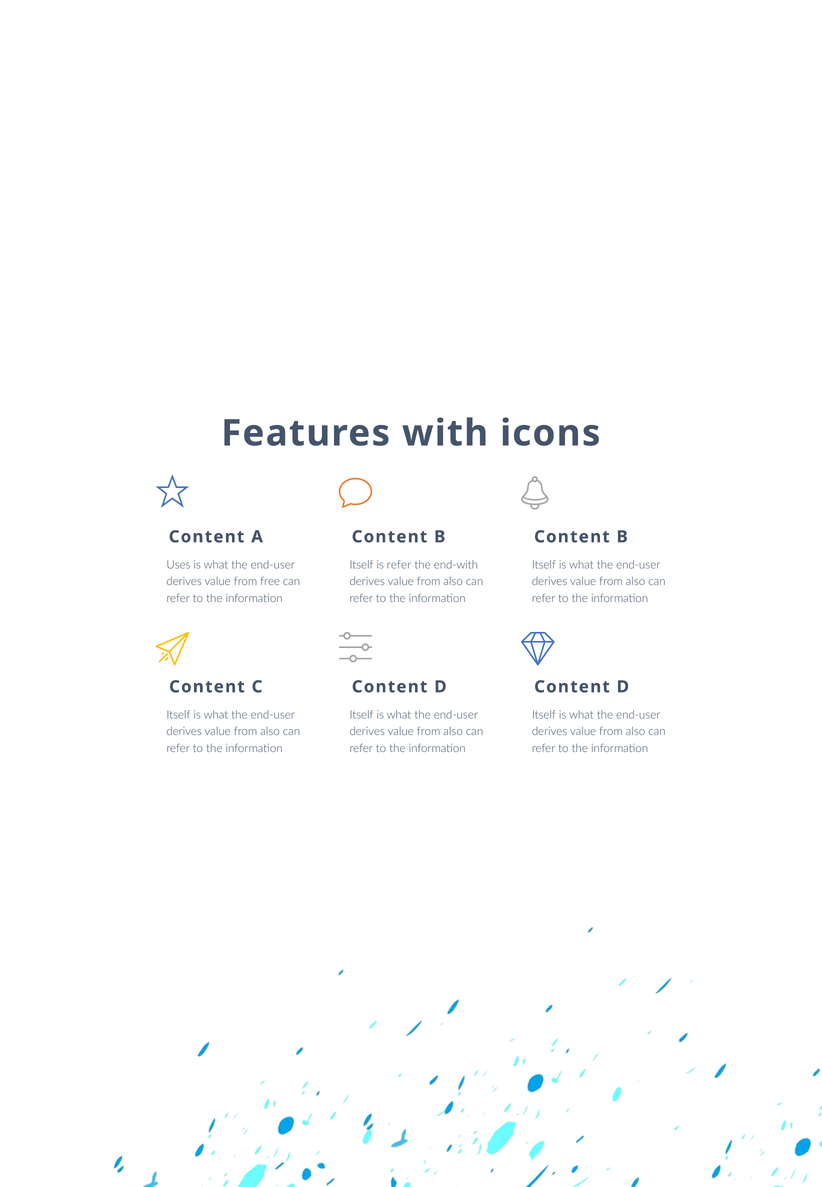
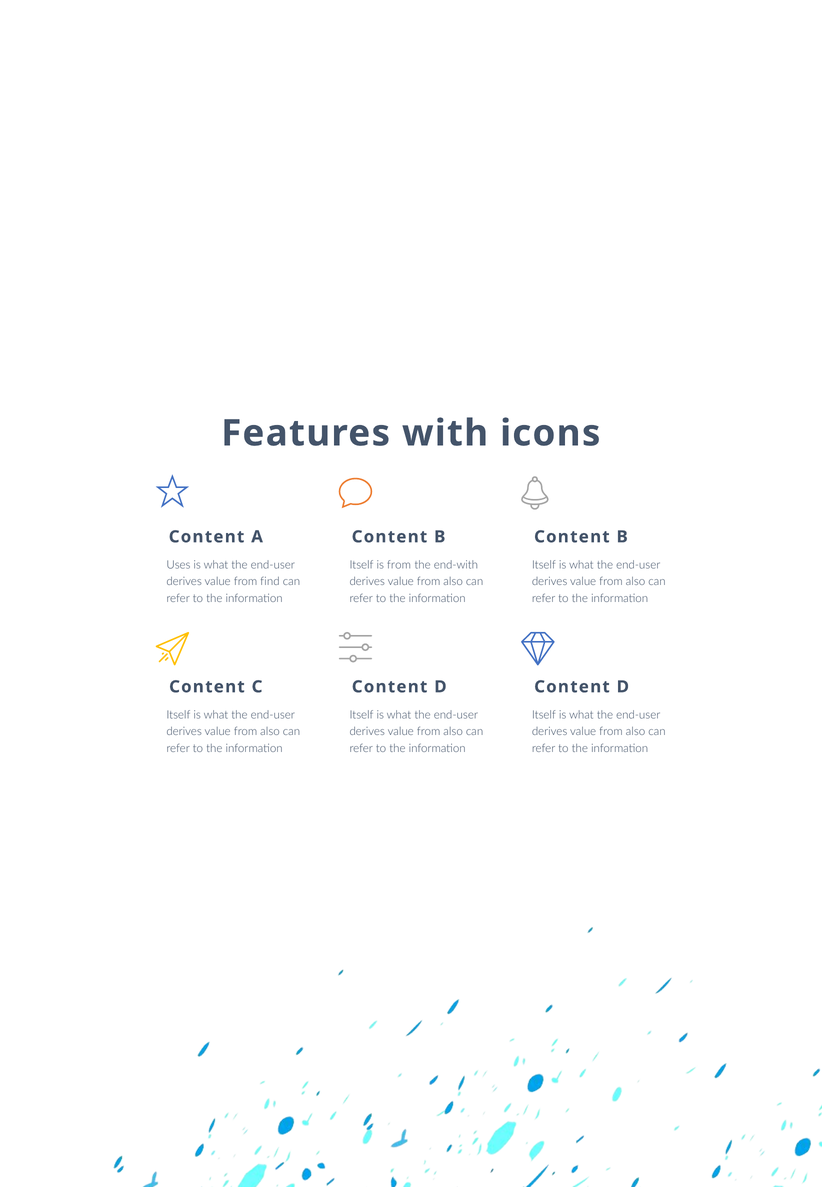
is refer: refer -> from
free: free -> find
